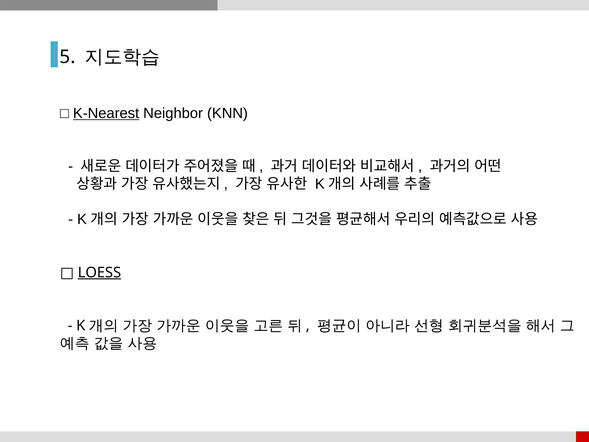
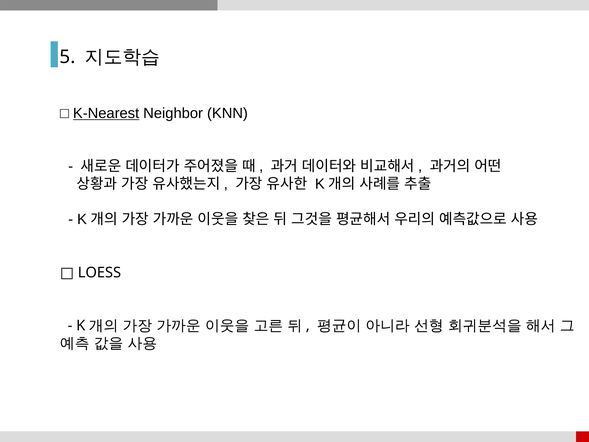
LOESS underline: present -> none
